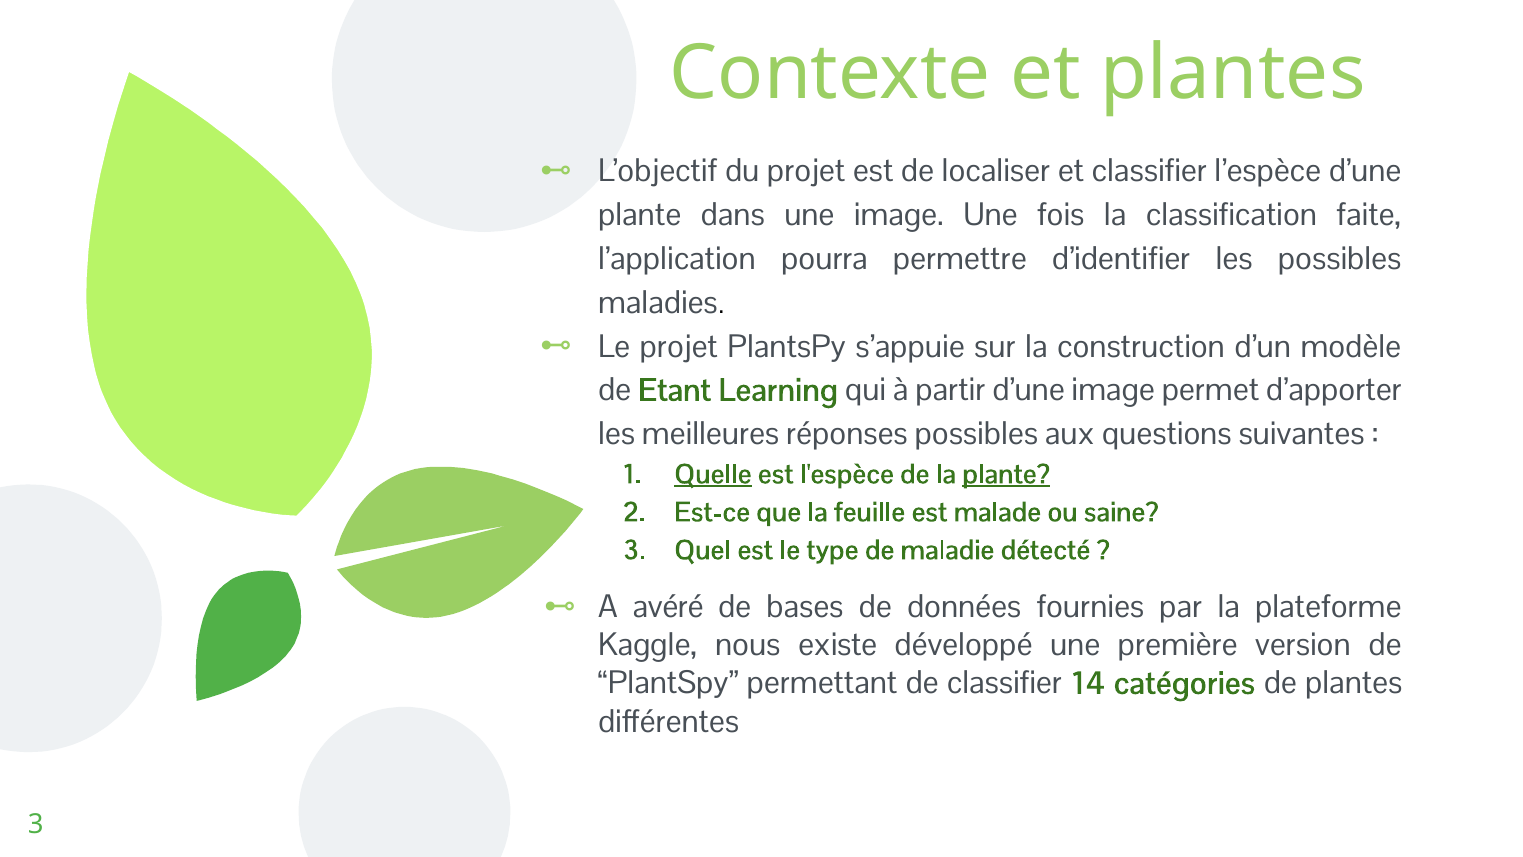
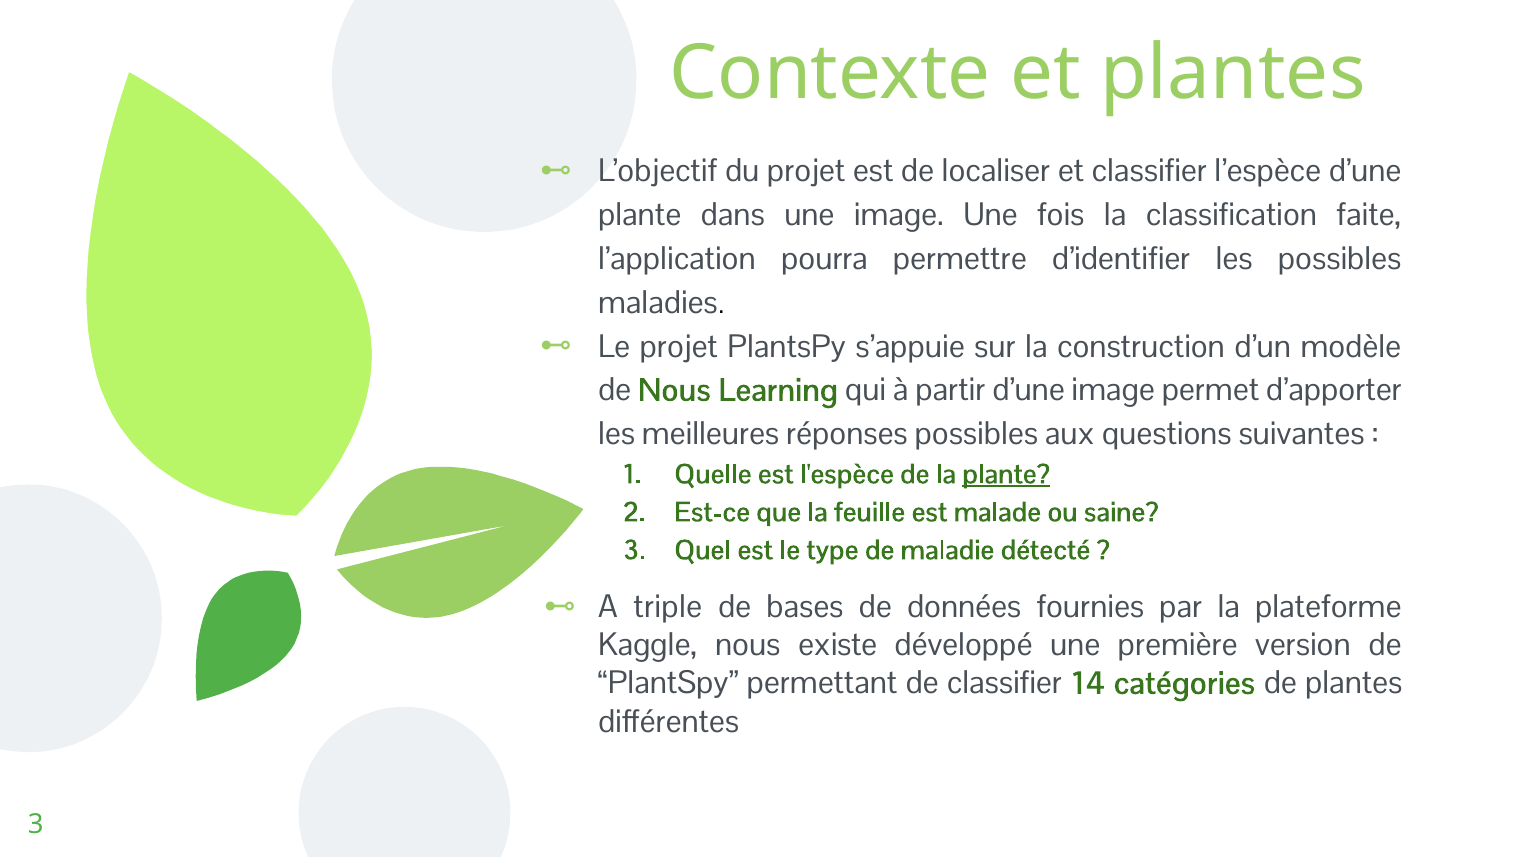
de Etant: Etant -> Nous
Quelle underline: present -> none
avéré: avéré -> triple
